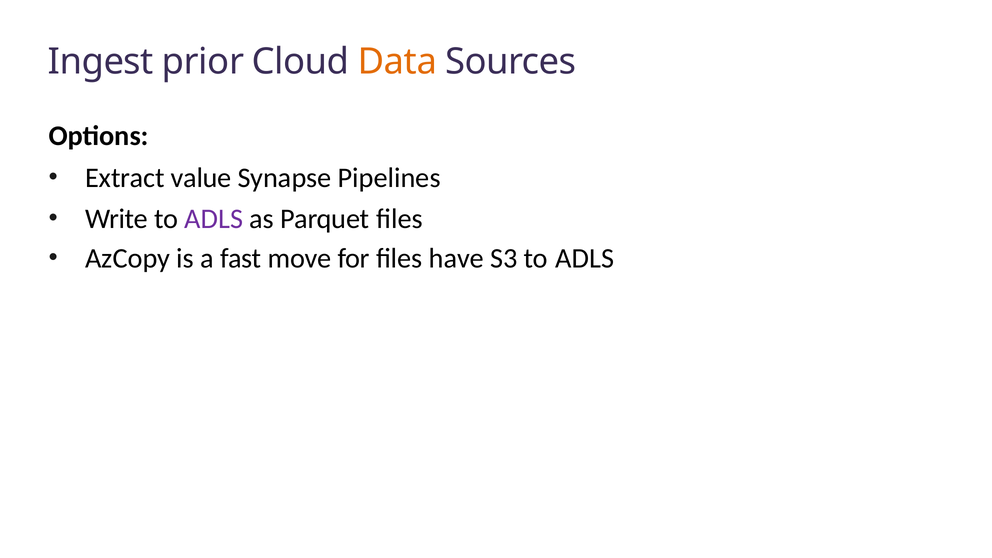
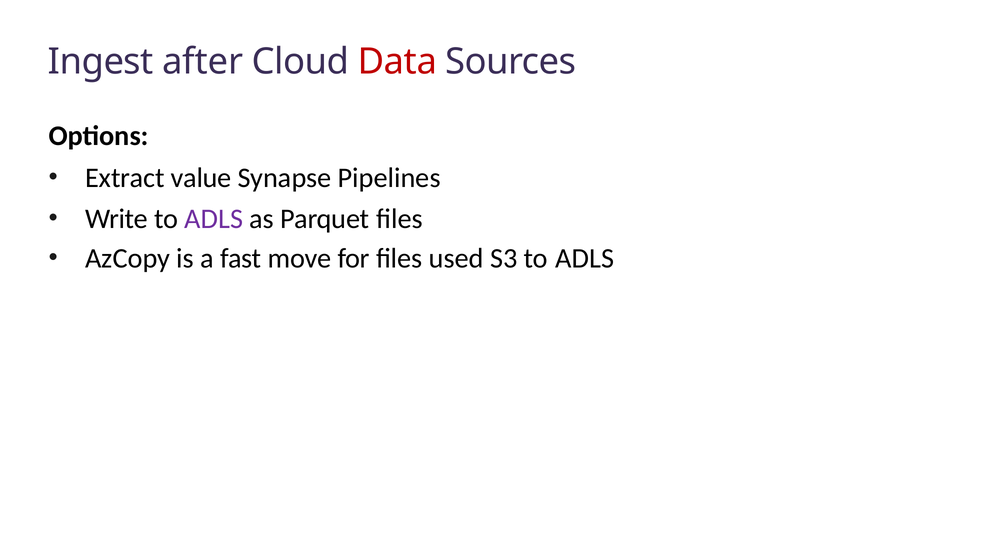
prior: prior -> after
Data colour: orange -> red
have: have -> used
